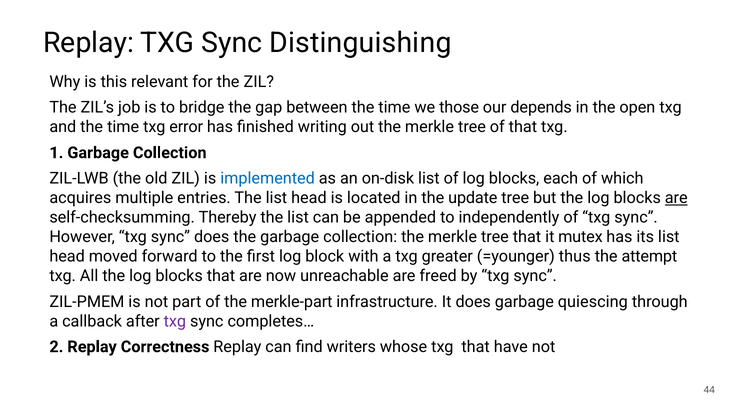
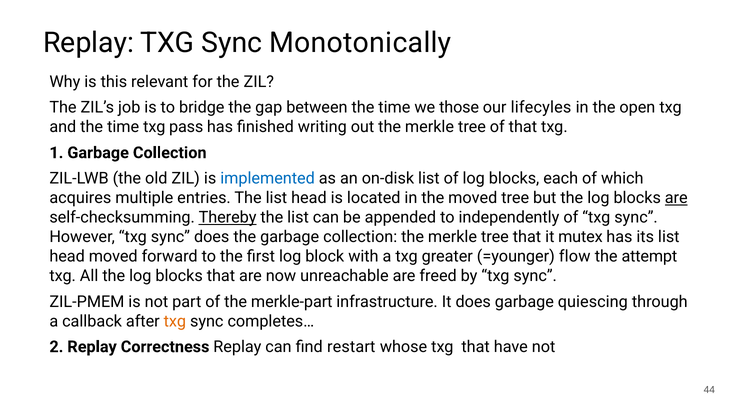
Distinguishing: Distinguishing -> Monotonically
depends: depends -> lifecyles
error: error -> pass
the update: update -> moved
Thereby underline: none -> present
thus: thus -> flow
txg at (175, 321) colour: purple -> orange
writers: writers -> restart
